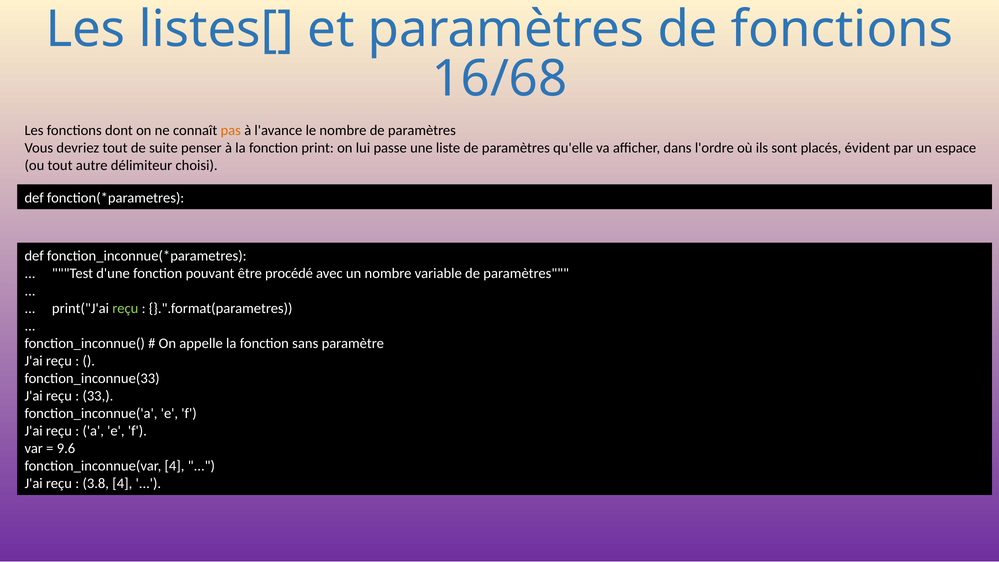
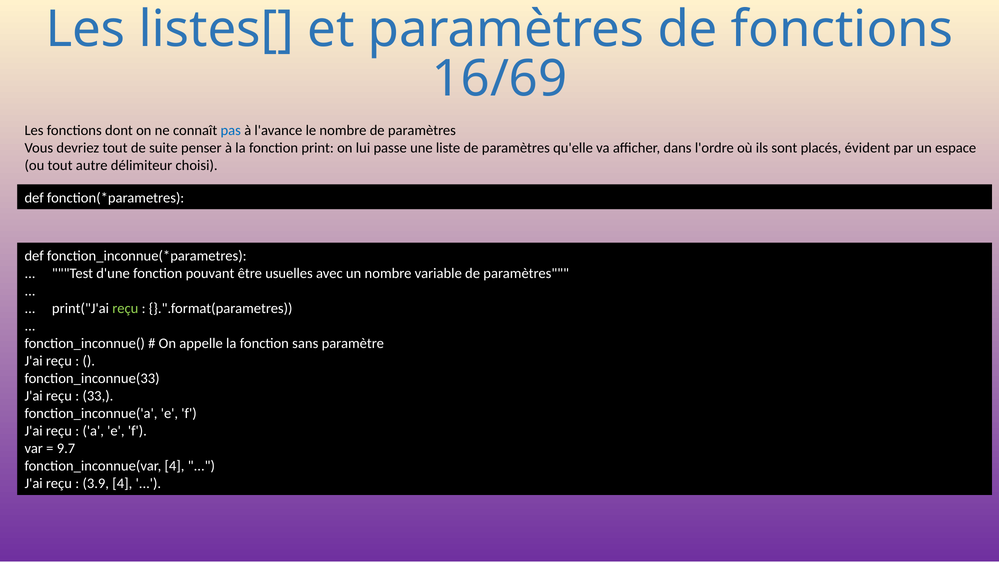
16/68: 16/68 -> 16/69
pas colour: orange -> blue
procédé: procédé -> usuelles
9.6: 9.6 -> 9.7
3.8: 3.8 -> 3.9
